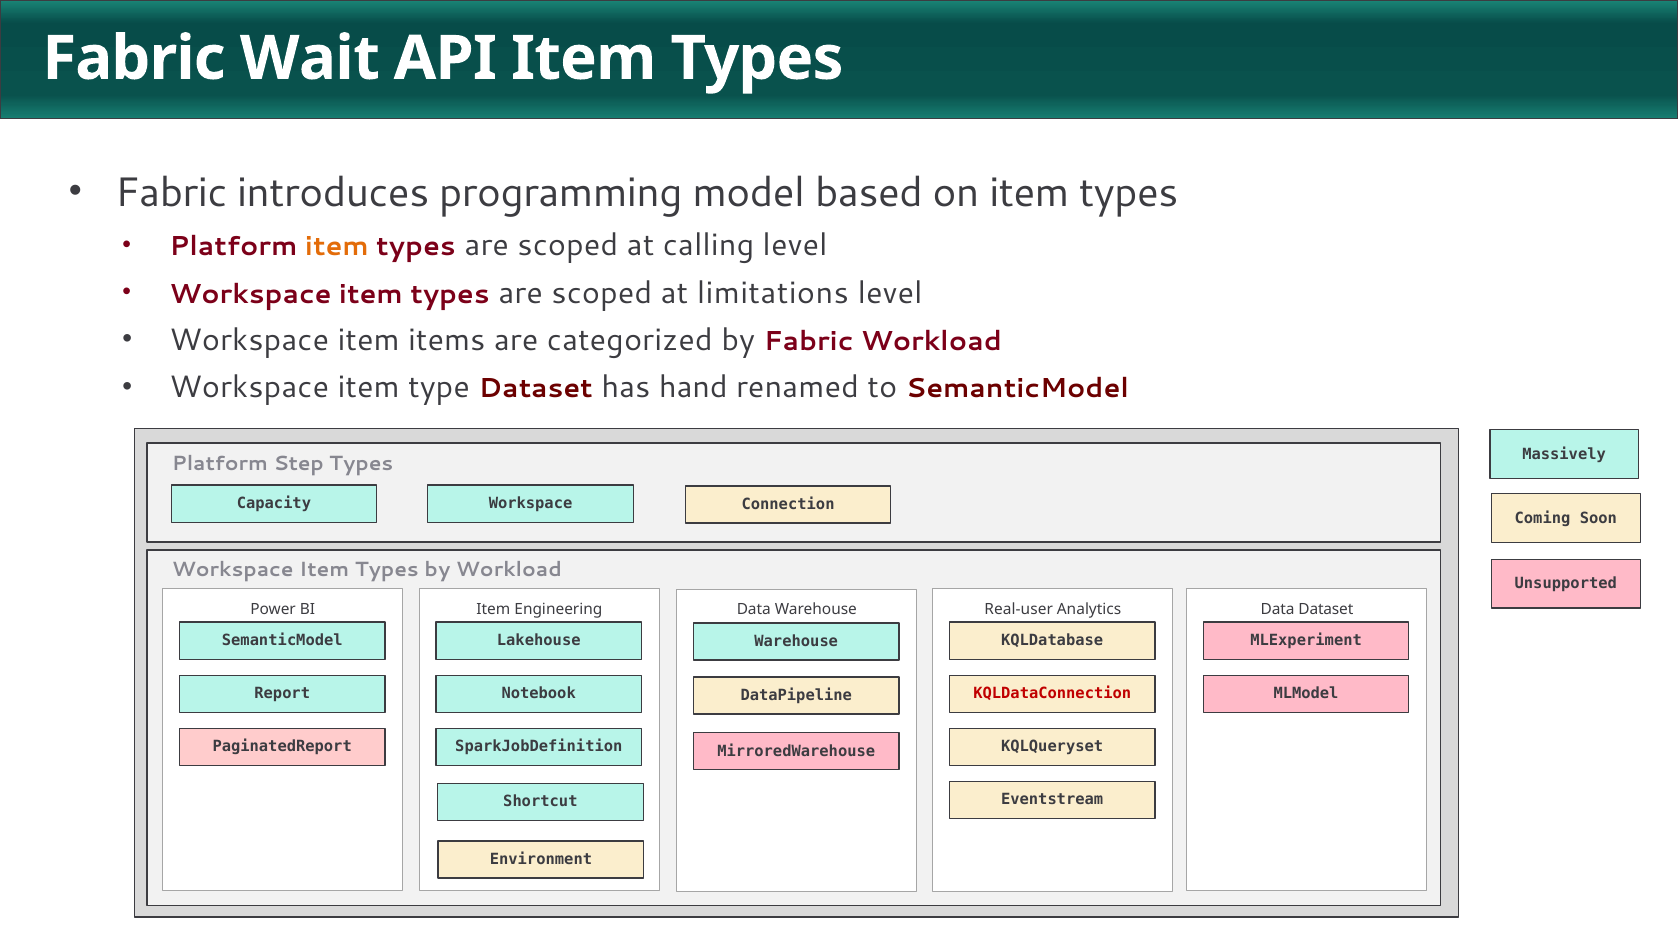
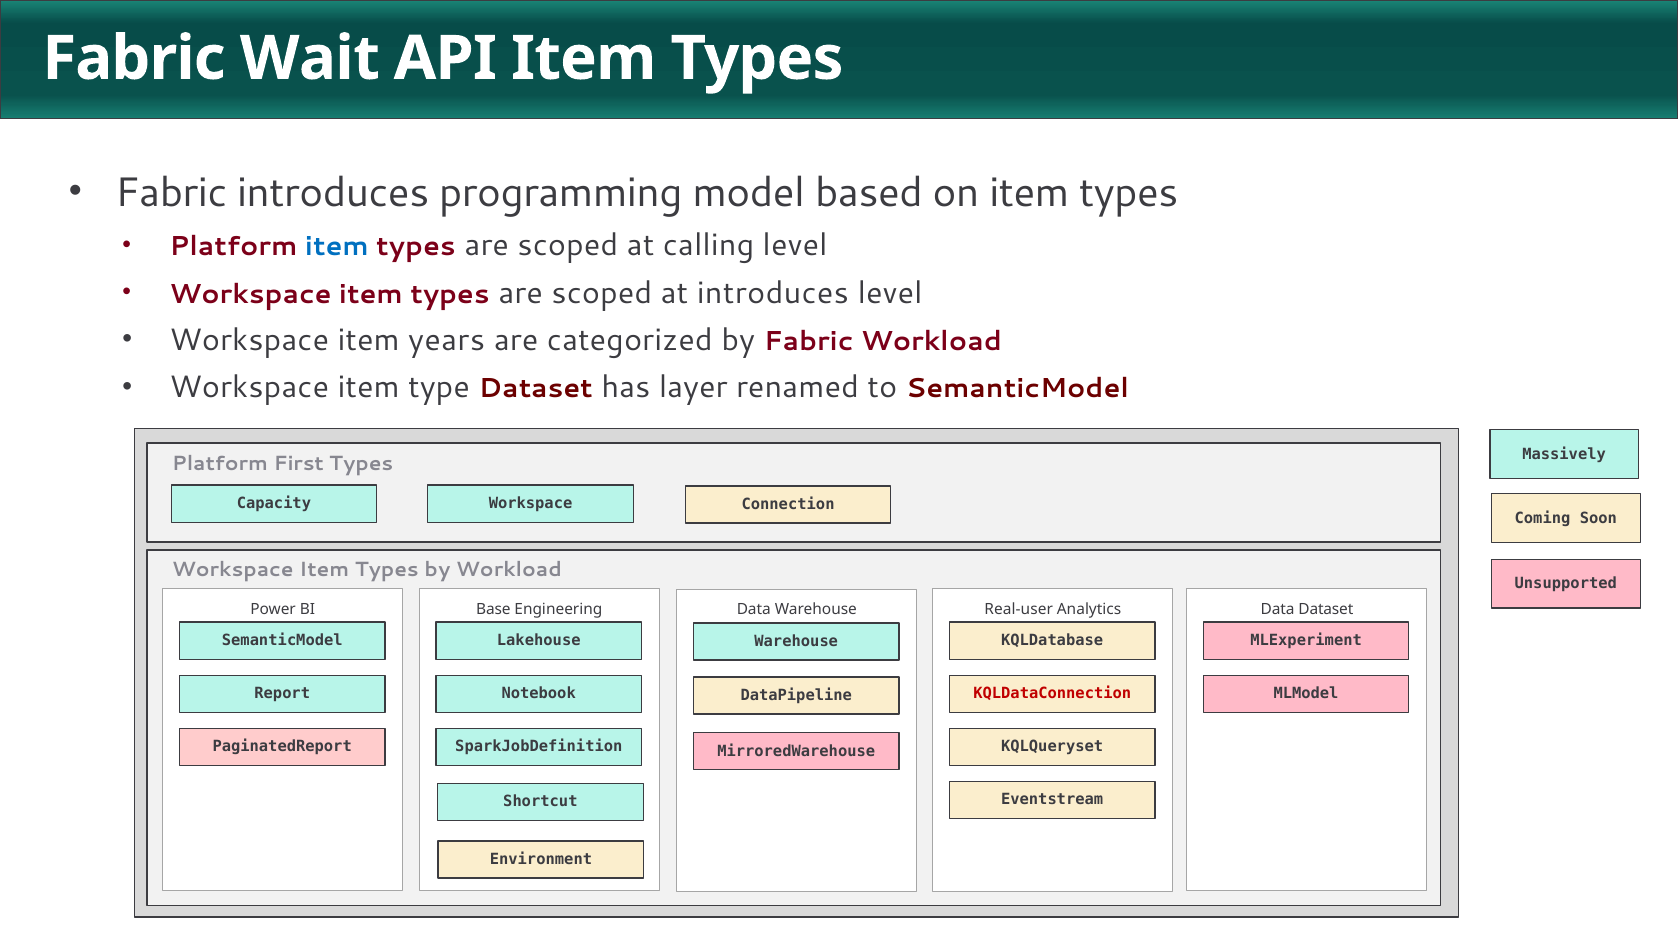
item at (337, 247) colour: orange -> blue
at limitations: limitations -> introduces
items: items -> years
hand: hand -> layer
Step: Step -> First
Item at (493, 610): Item -> Base
